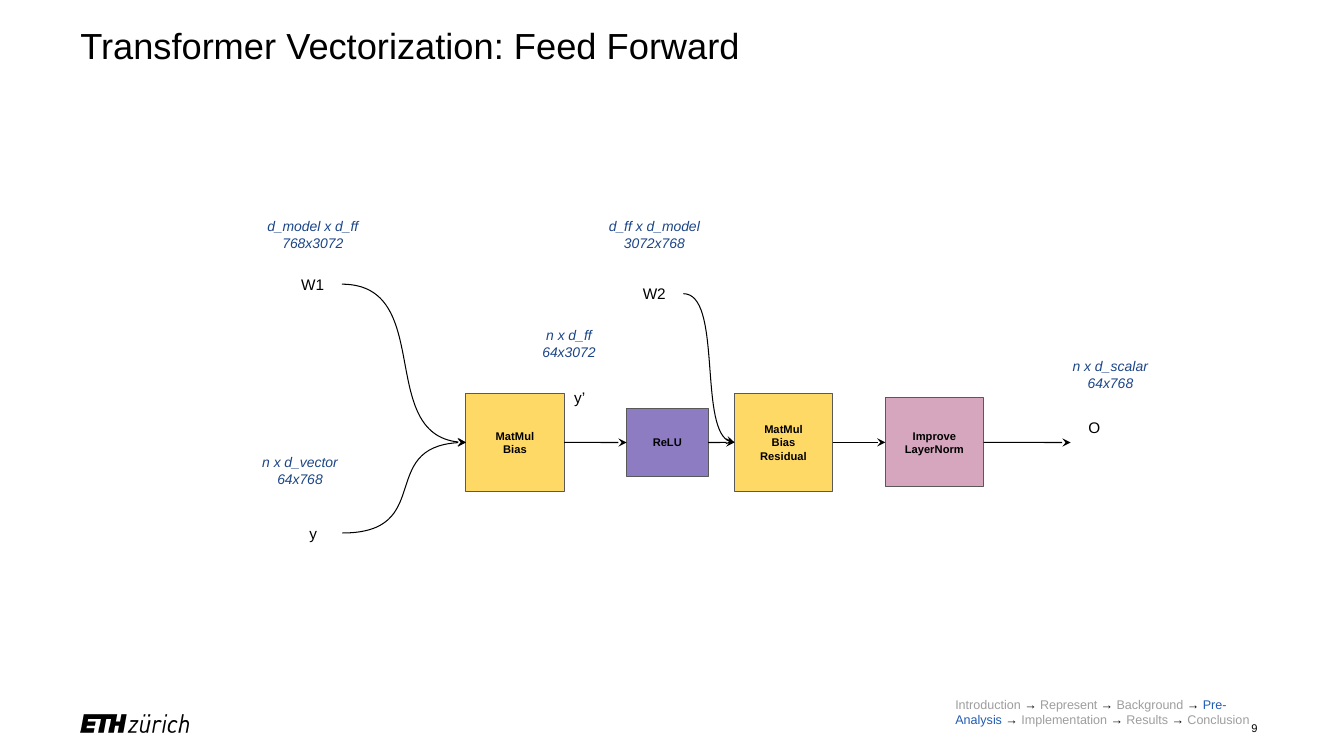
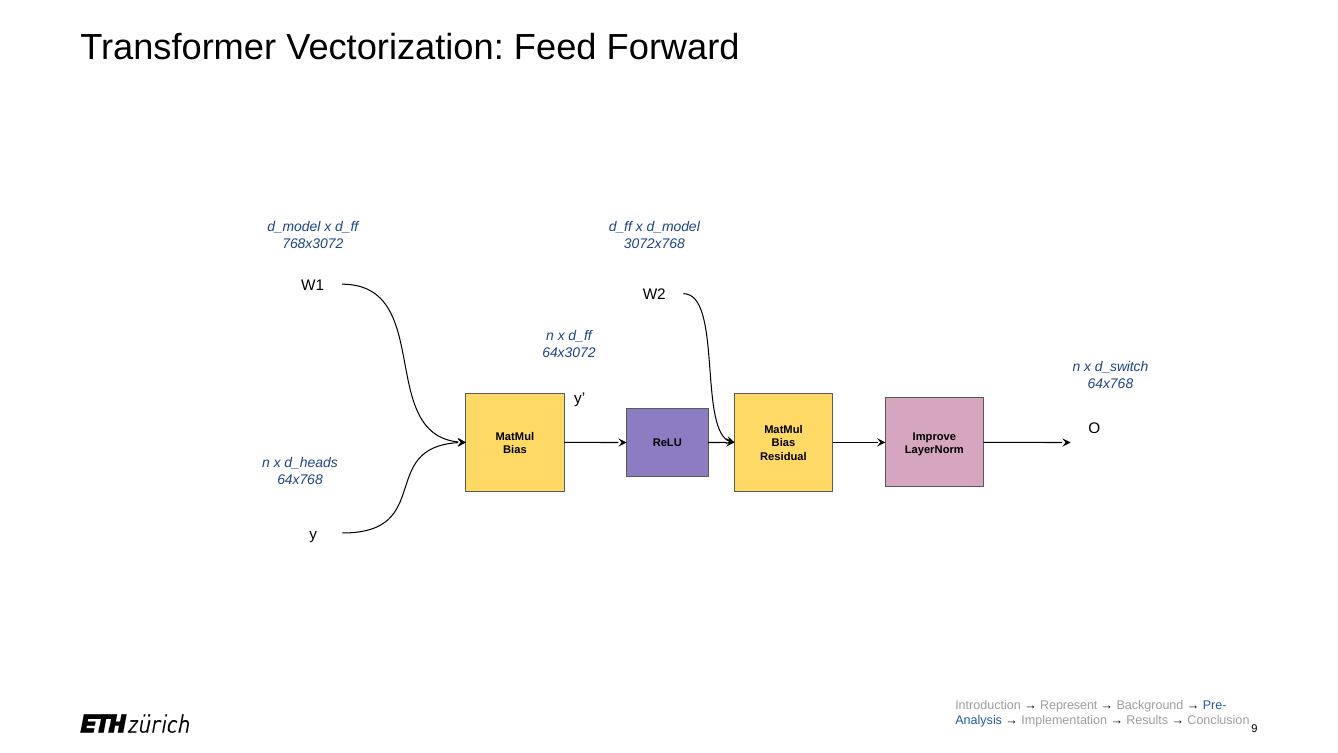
d_scalar: d_scalar -> d_switch
d_vector: d_vector -> d_heads
